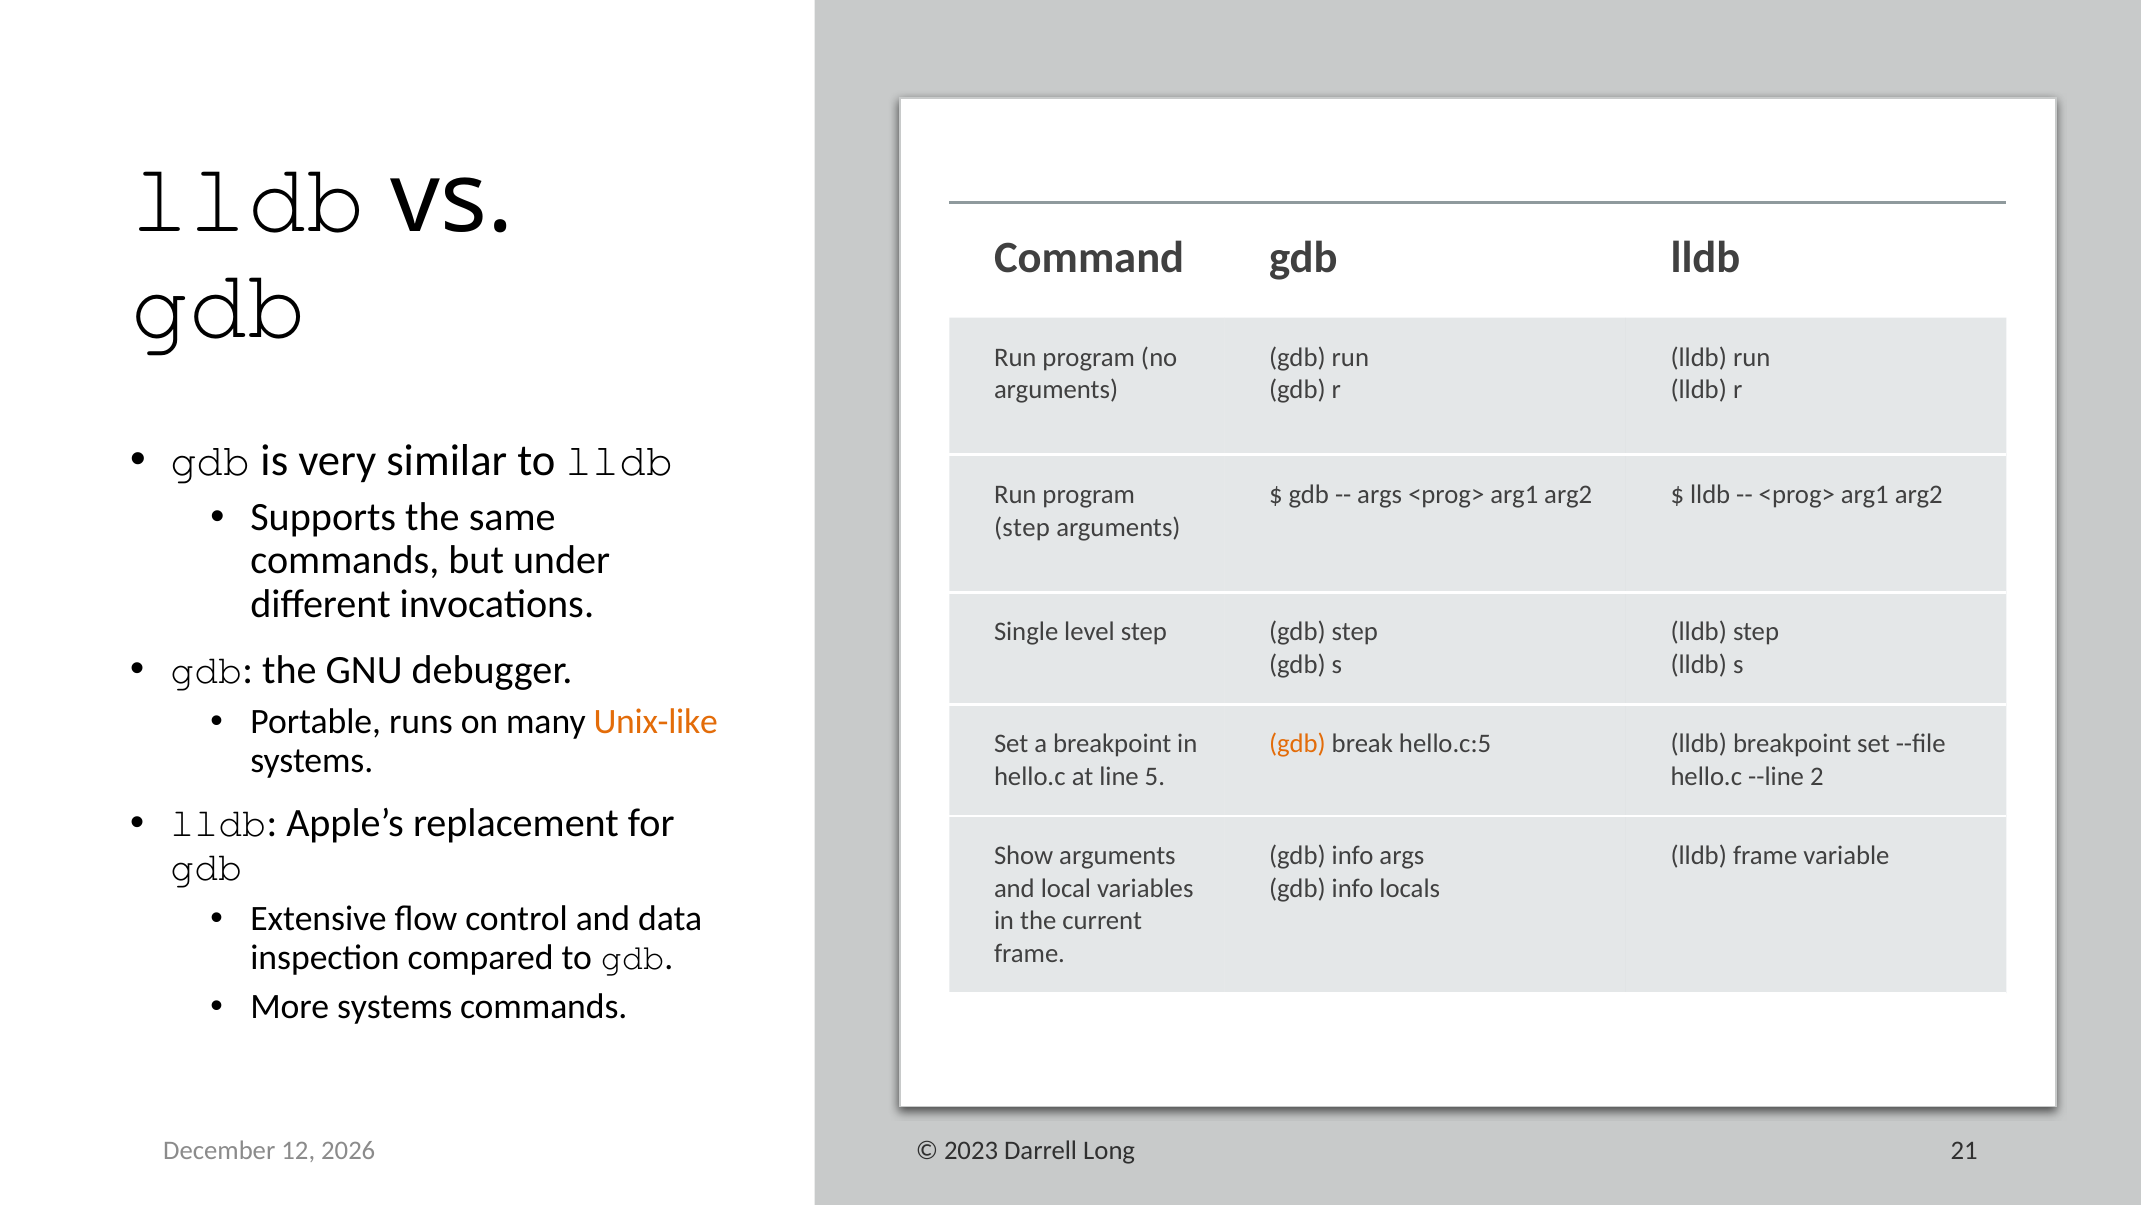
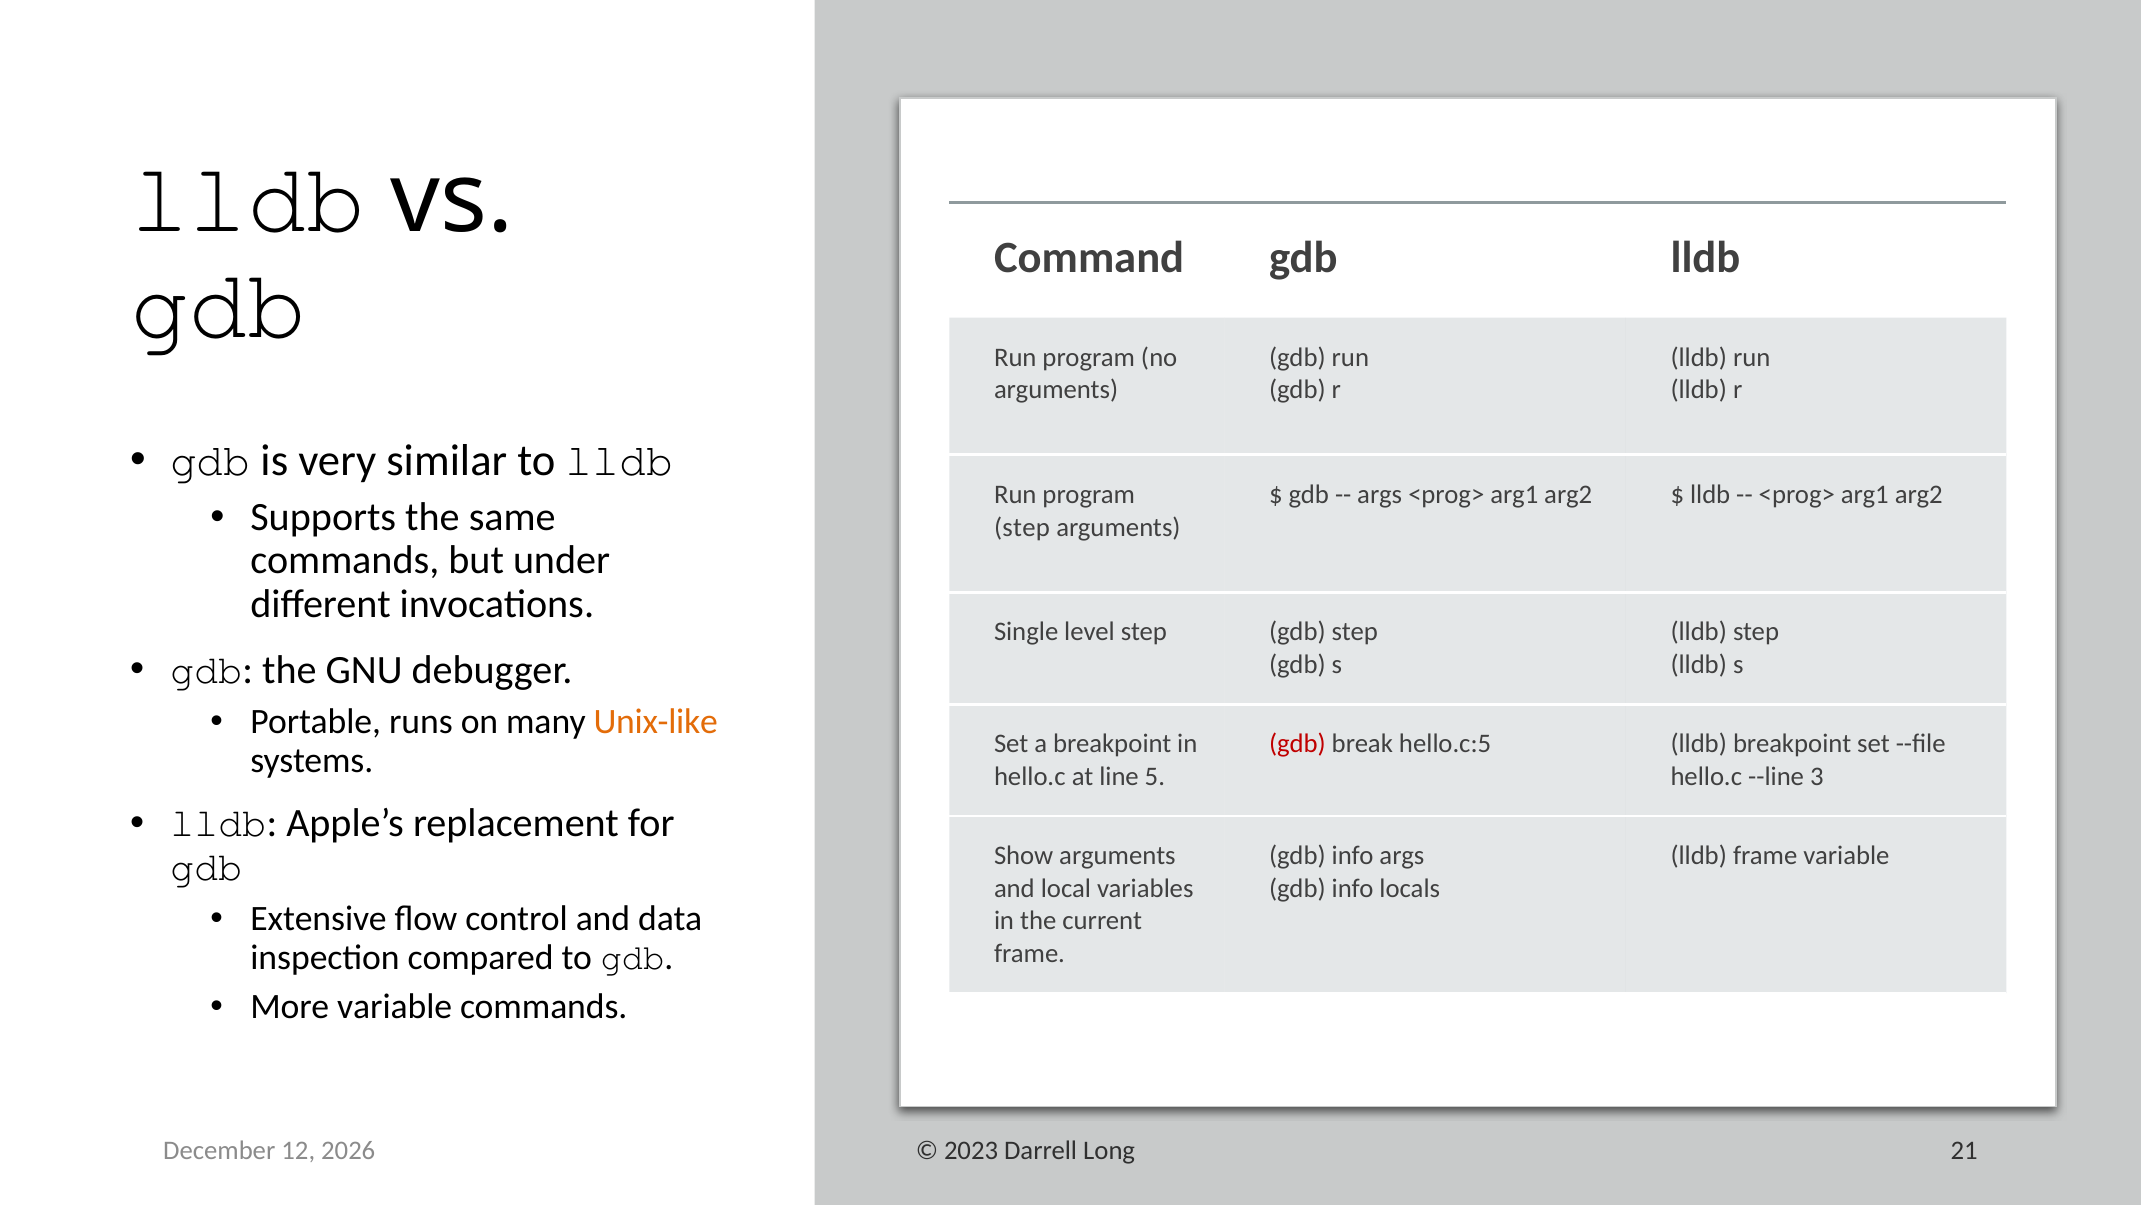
gdb at (1297, 744) colour: orange -> red
2: 2 -> 3
More systems: systems -> variable
